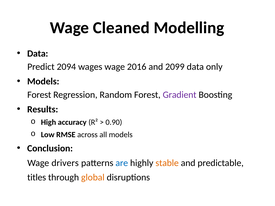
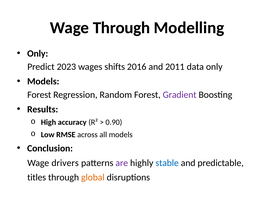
Wage Cleaned: Cleaned -> Through
Data at (38, 54): Data -> Only
2094: 2094 -> 2023
wages wage: wage -> shifts
2099: 2099 -> 2011
are colour: blue -> purple
stable colour: orange -> blue
